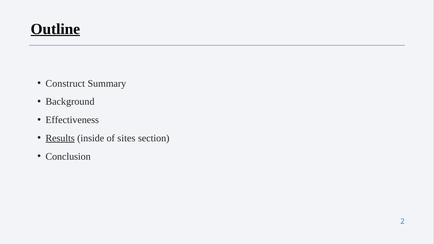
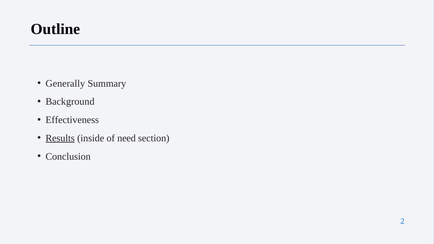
Outline underline: present -> none
Construct: Construct -> Generally
sites: sites -> need
